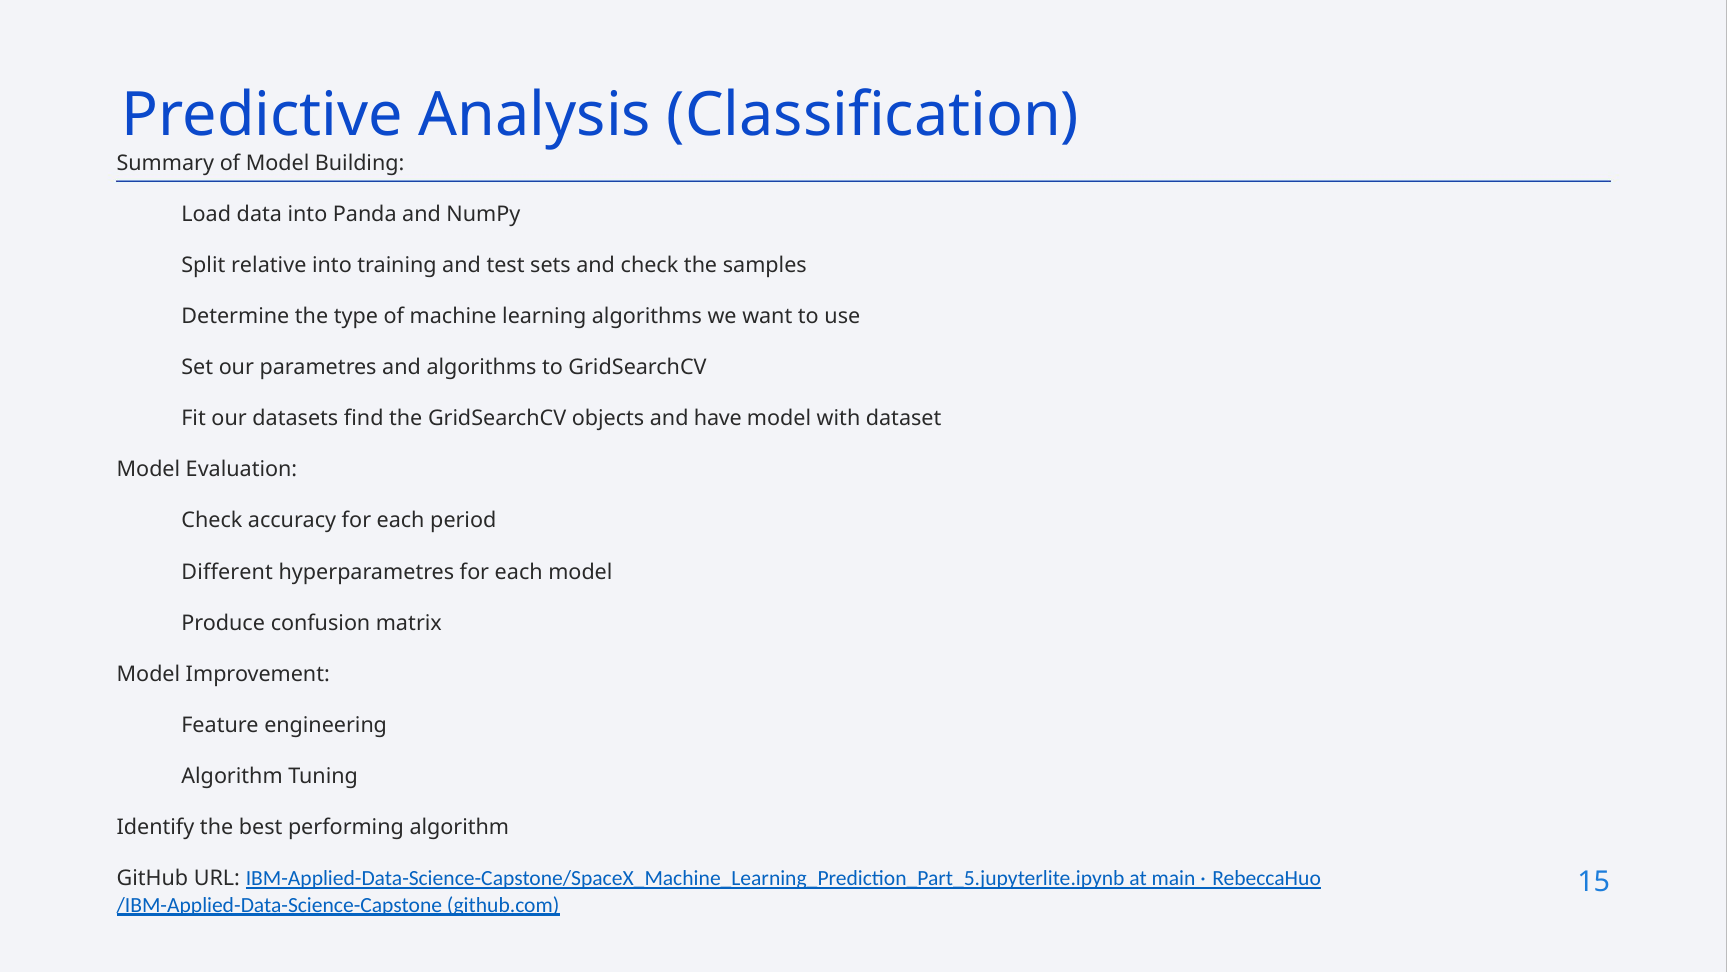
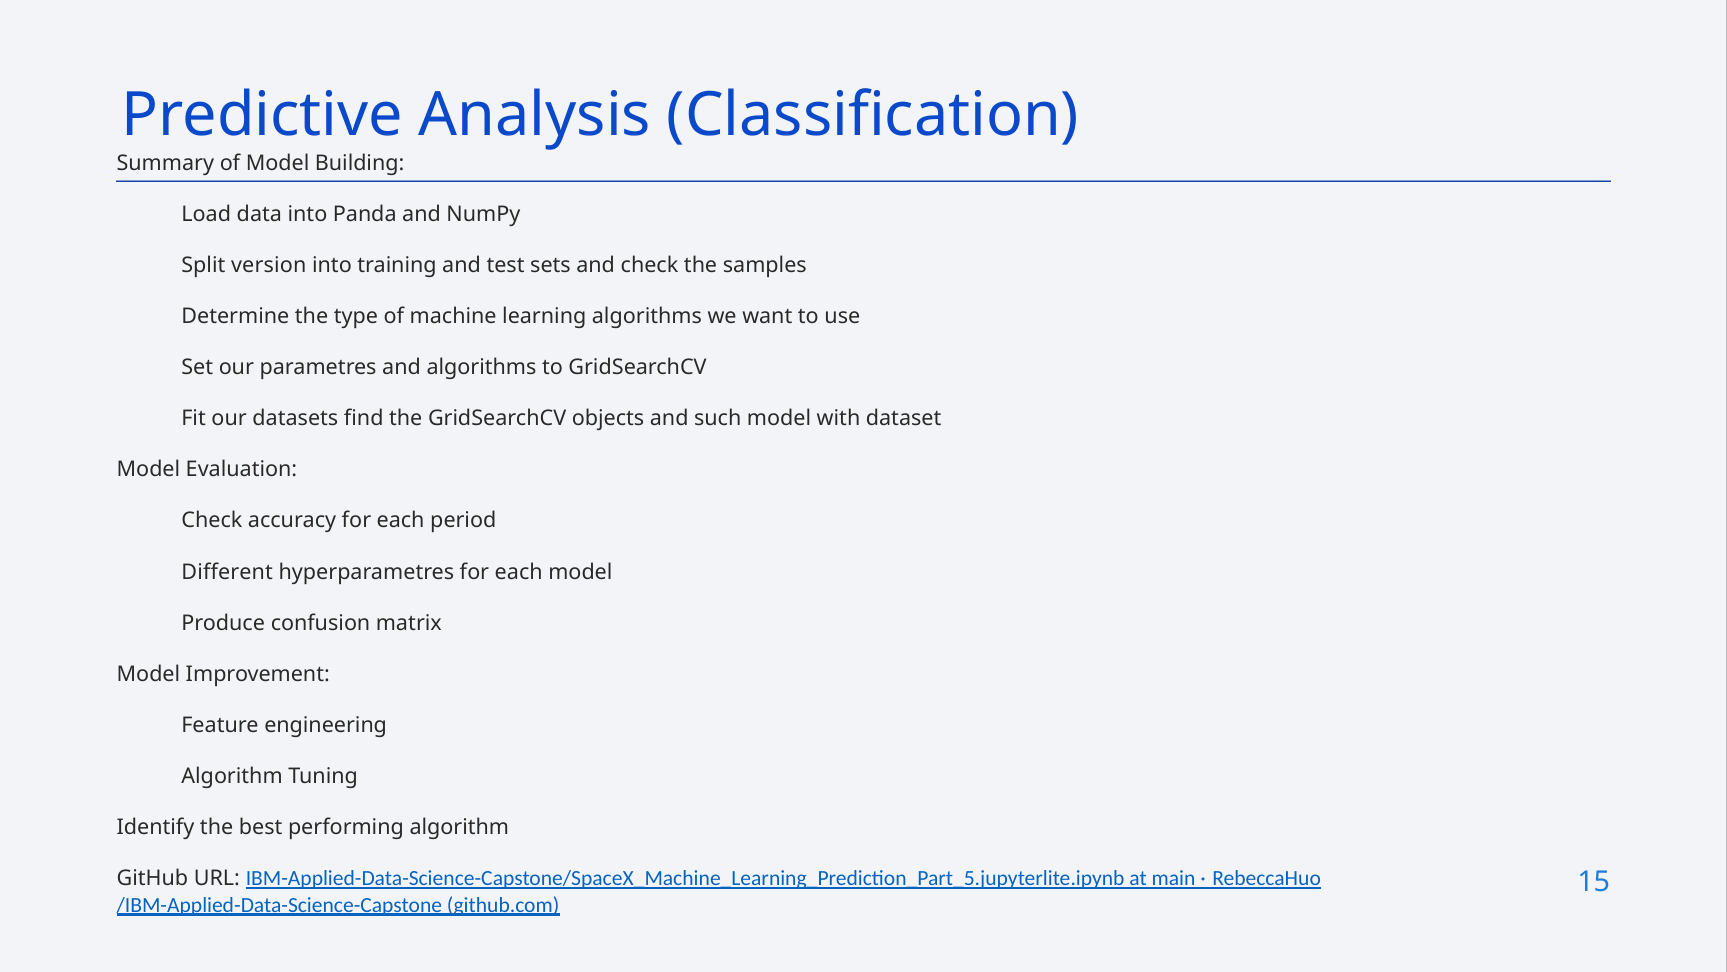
relative: relative -> version
have: have -> such
